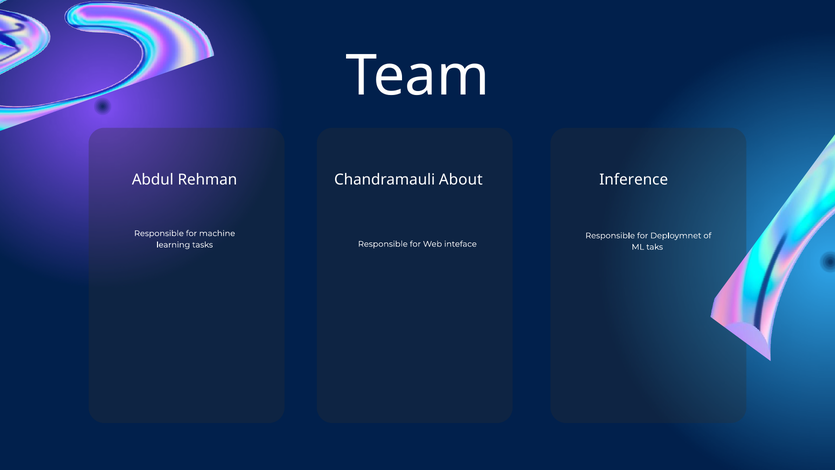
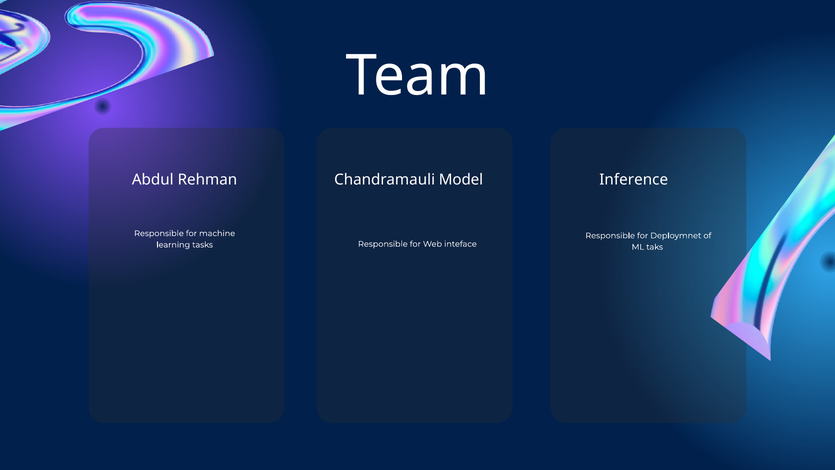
About: About -> Model
